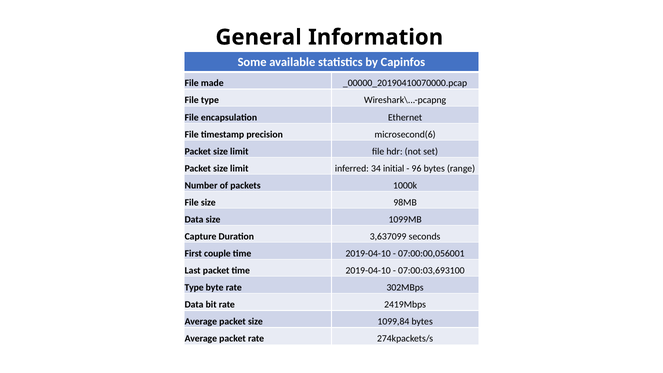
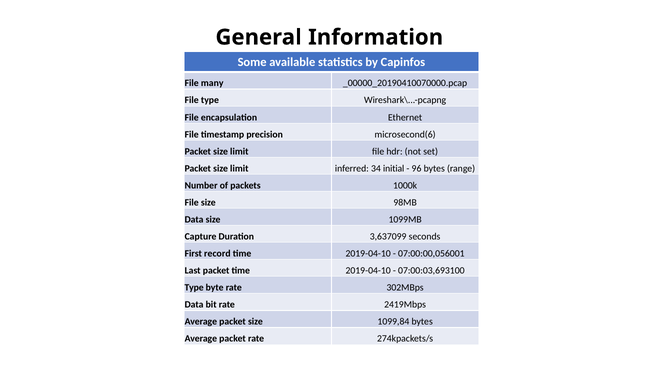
made: made -> many
couple: couple -> record
